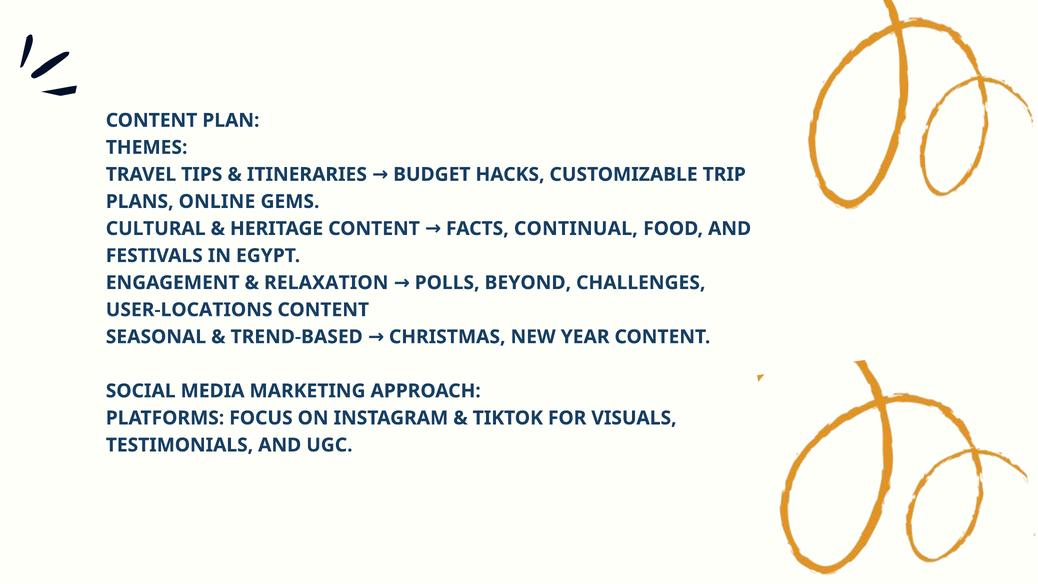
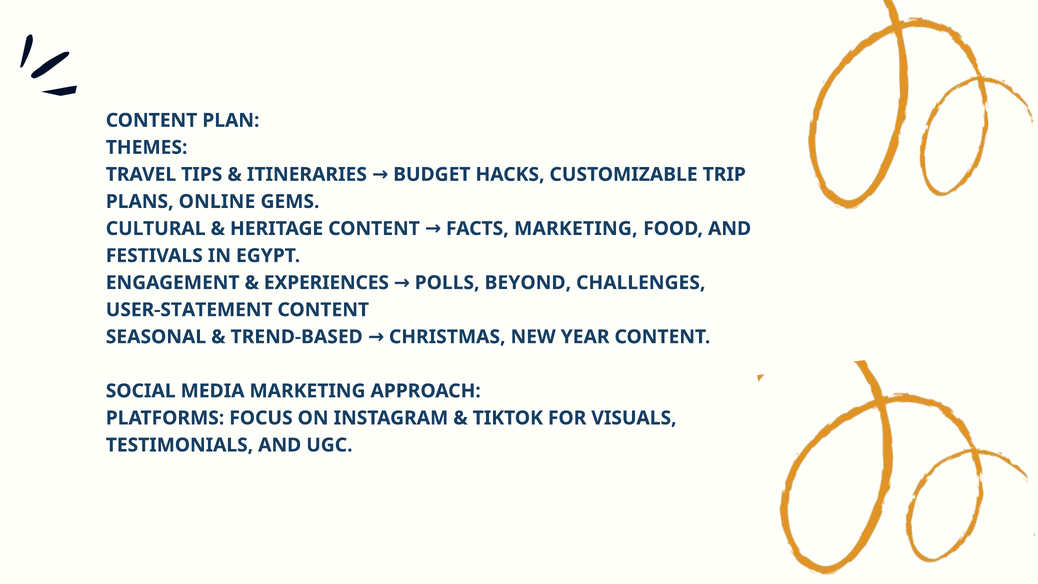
FACTS CONTINUAL: CONTINUAL -> MARKETING
RELAXATION: RELAXATION -> EXPERIENCES
USER-LOCATIONS: USER-LOCATIONS -> USER-STATEMENT
